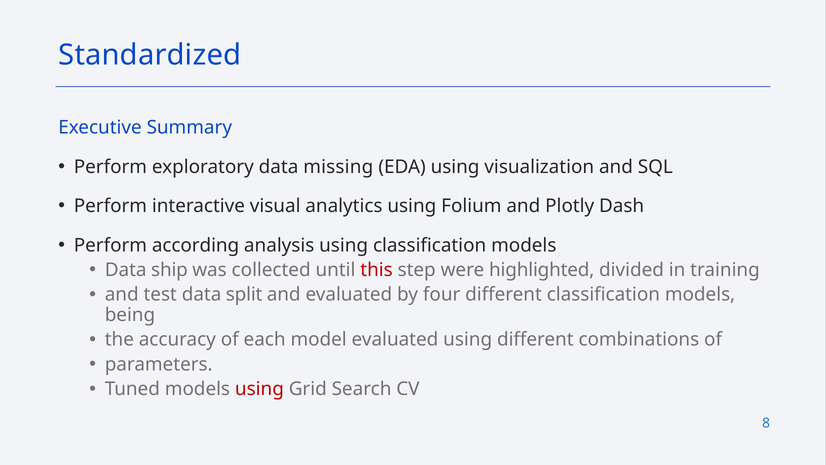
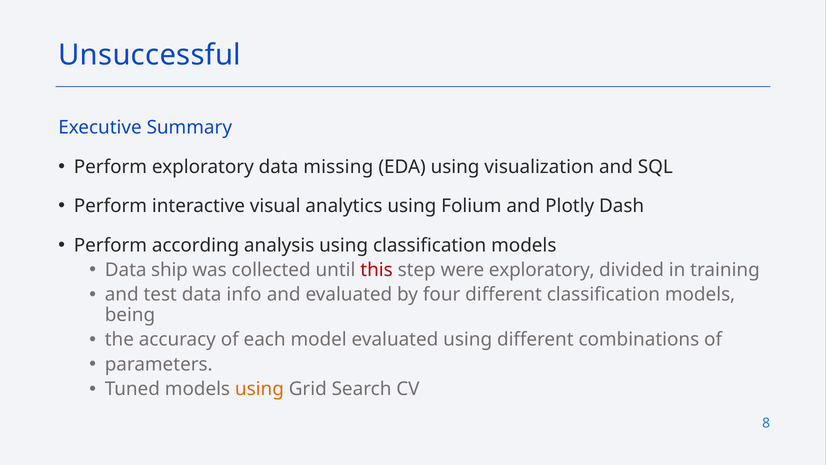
Standardized: Standardized -> Unsuccessful
were highlighted: highlighted -> exploratory
split: split -> info
using at (259, 389) colour: red -> orange
